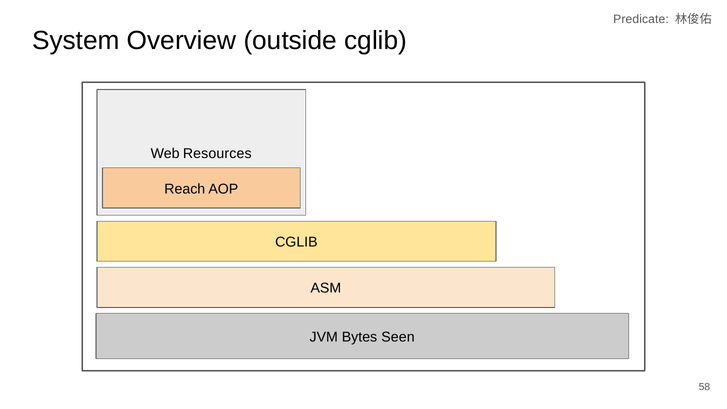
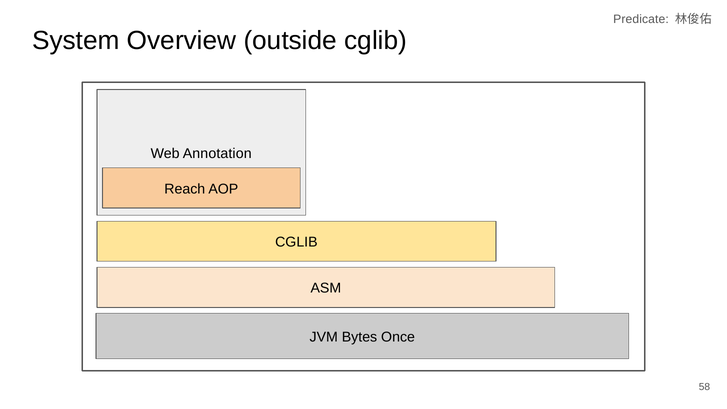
Resources: Resources -> Annotation
Seen: Seen -> Once
